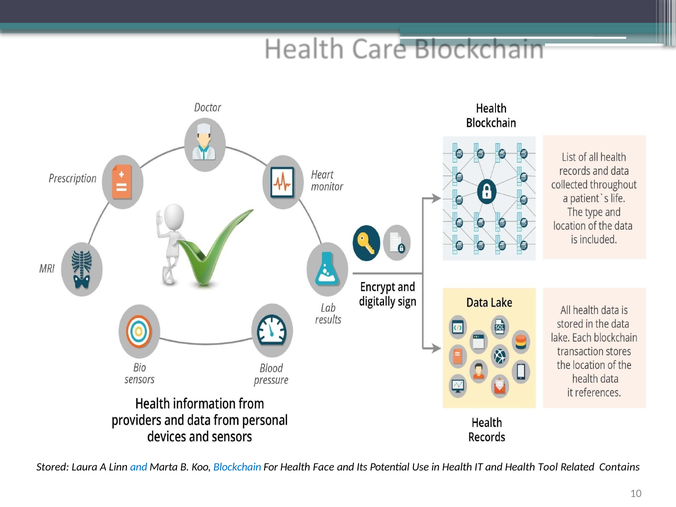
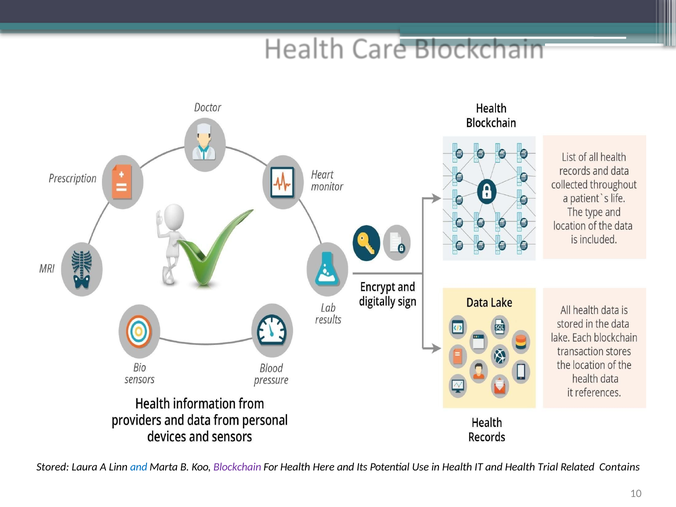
Blockchain colour: blue -> purple
Face: Face -> Here
Tool: Tool -> Trial
